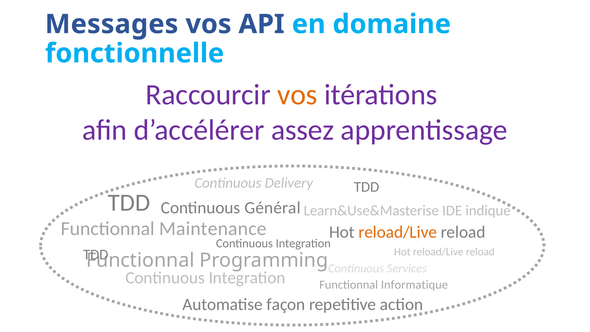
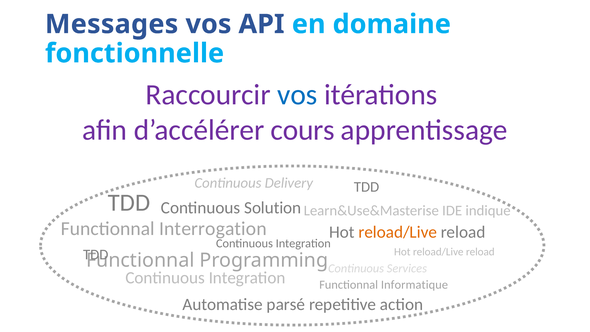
vos at (297, 95) colour: orange -> blue
assez: assez -> cours
Général: Général -> Solution
Maintenance: Maintenance -> Interrogation
façon: façon -> parsé
